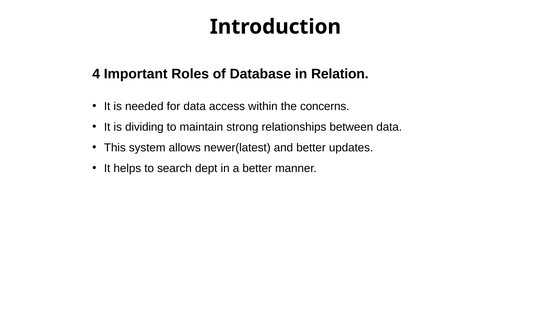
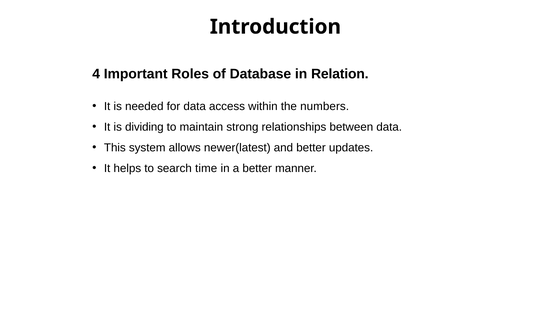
concerns: concerns -> numbers
dept: dept -> time
